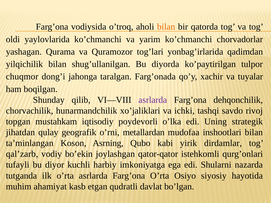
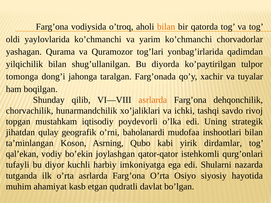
chuqmor: chuqmor -> tomonga
asrlarda at (153, 100) colour: purple -> orange
metallardan: metallardan -> baholanardi
qal’zarb: qal’zarb -> qal’ekan
